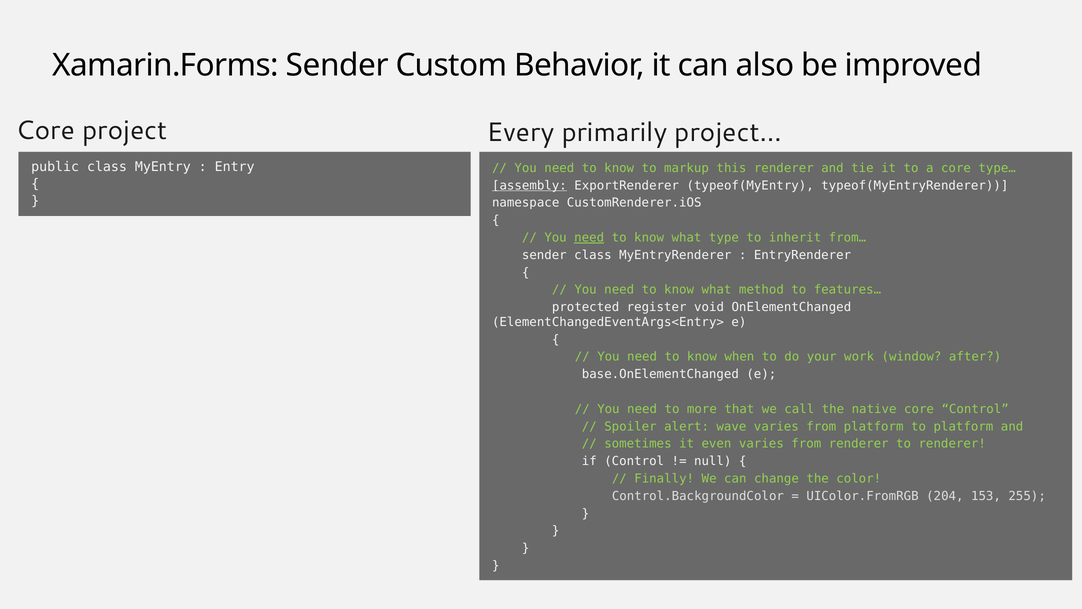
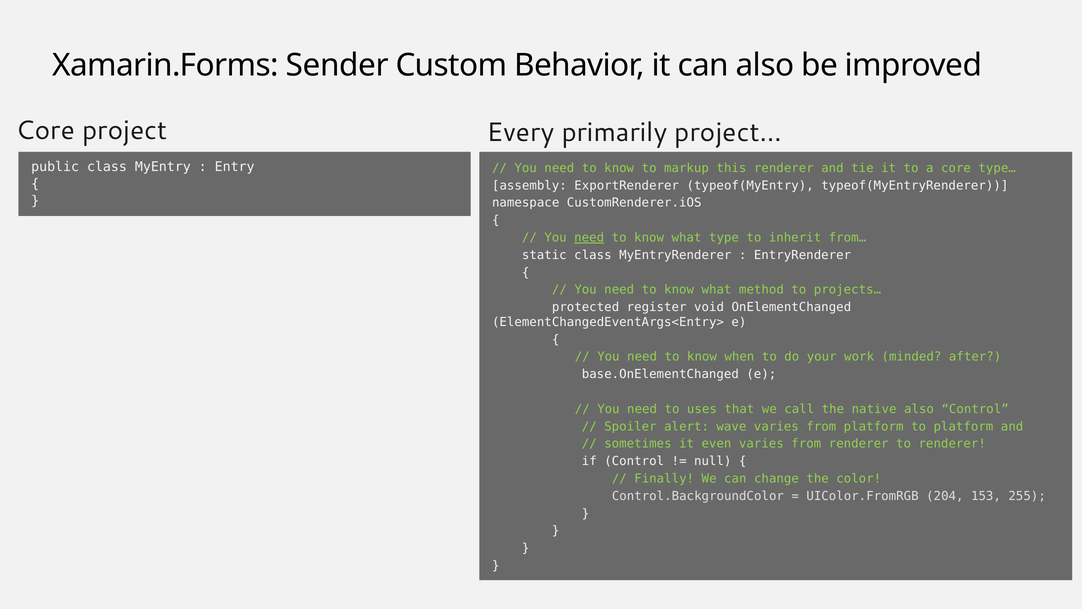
assembly underline: present -> none
sender at (544, 255): sender -> static
features…: features… -> projects…
window: window -> minded
more: more -> uses
native core: core -> also
